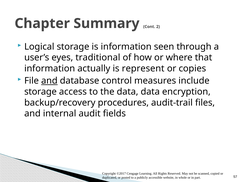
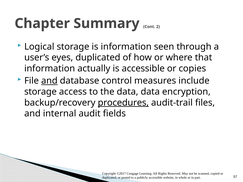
eyes traditional: traditional -> duplicated
is represent: represent -> accessible
procedures underline: none -> present
